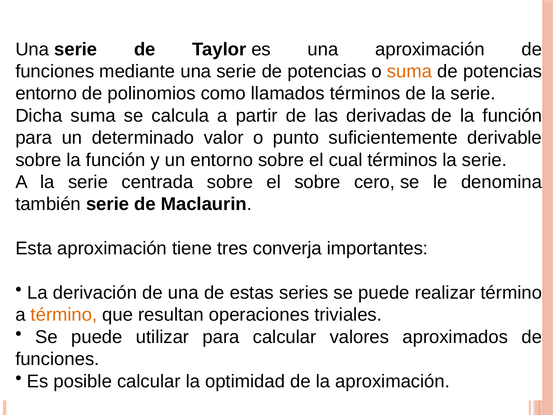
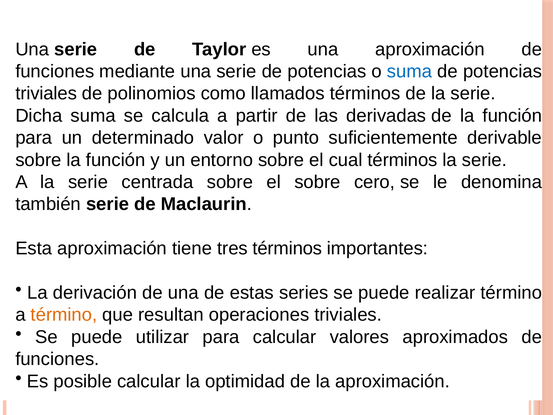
suma at (409, 71) colour: orange -> blue
entorno at (46, 93): entorno -> triviales
tres converja: converja -> términos
